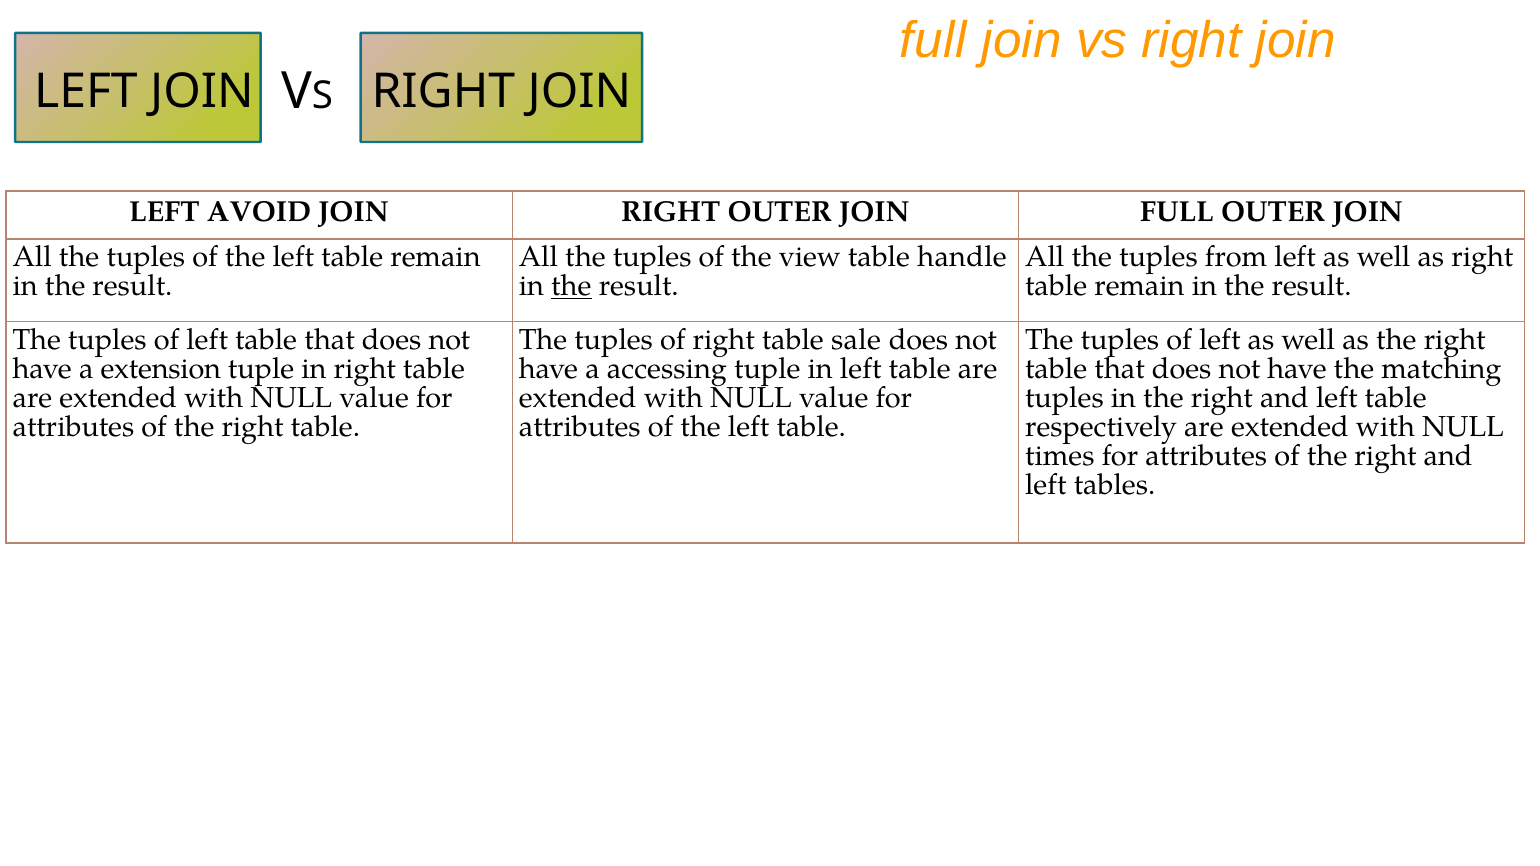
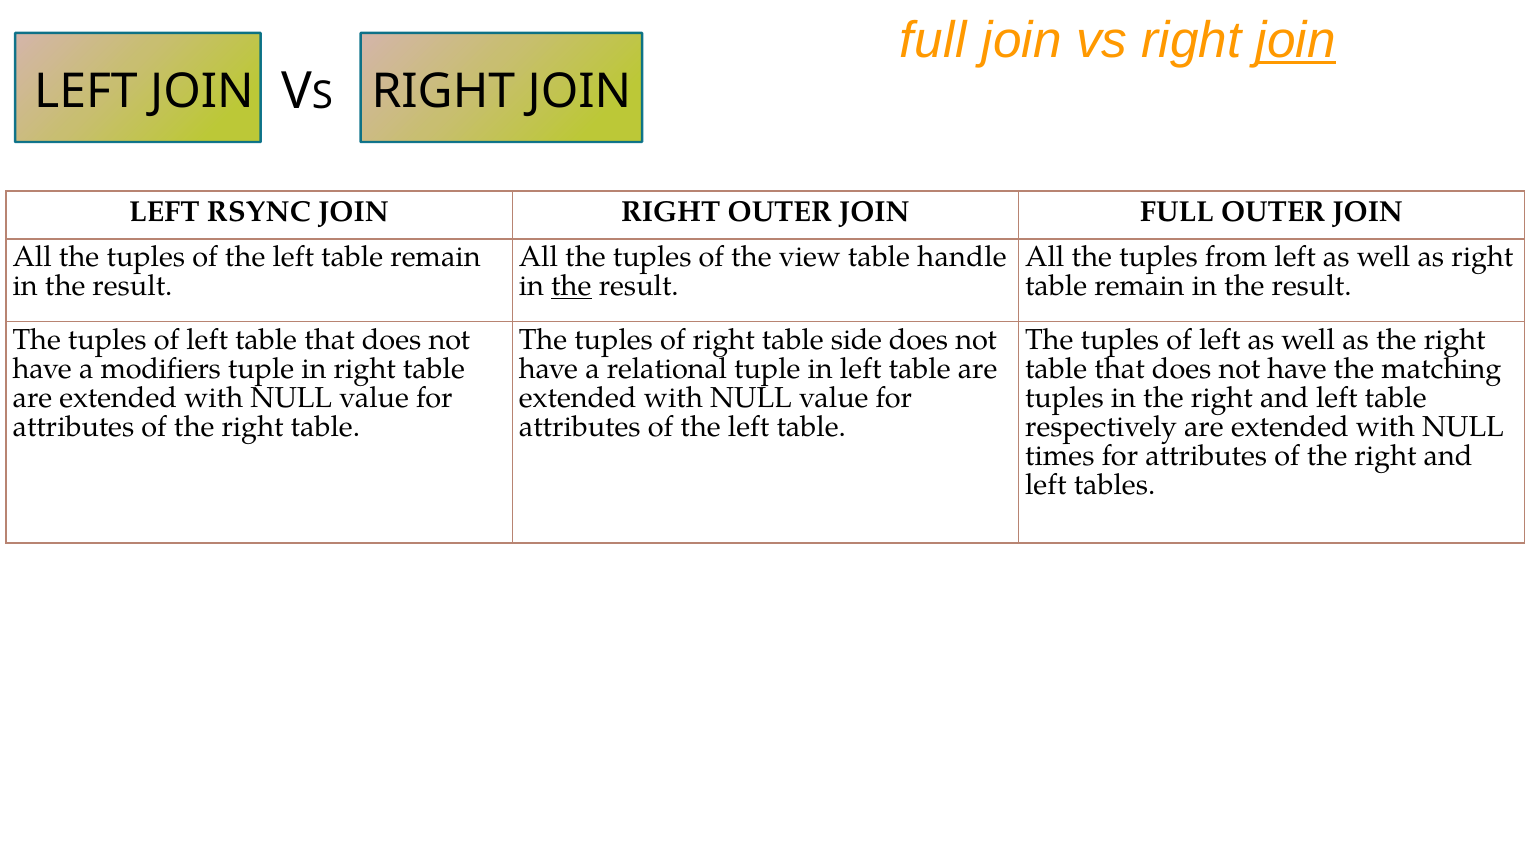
join at (1296, 40) underline: none -> present
AVOID: AVOID -> RSYNC
sale: sale -> side
extension: extension -> modifiers
accessing: accessing -> relational
